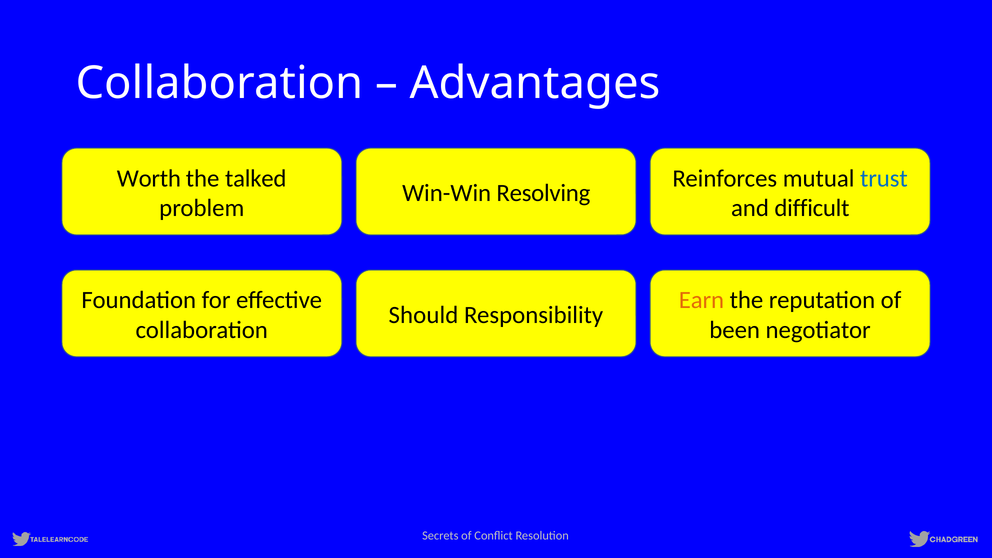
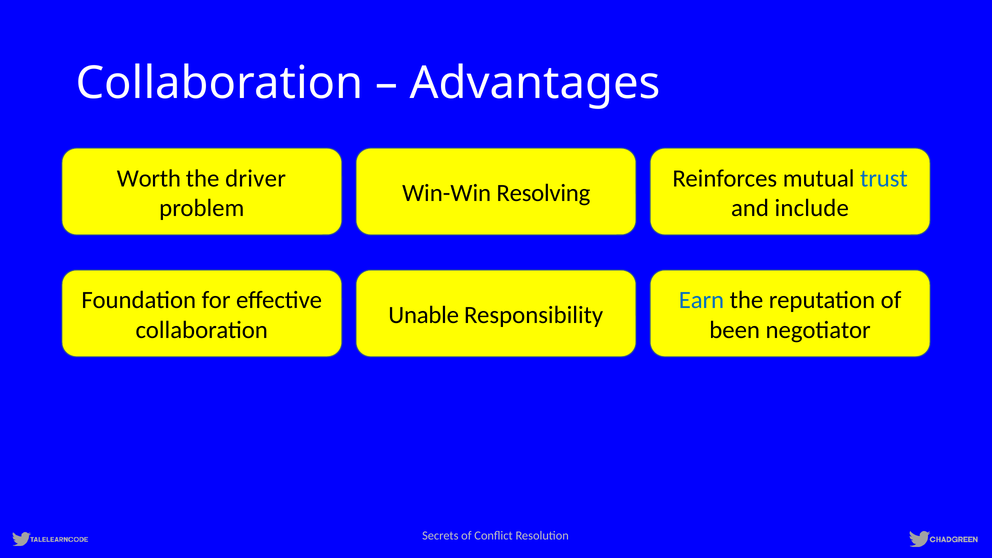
talked: talked -> driver
difficult: difficult -> include
Earn colour: orange -> blue
Should: Should -> Unable
